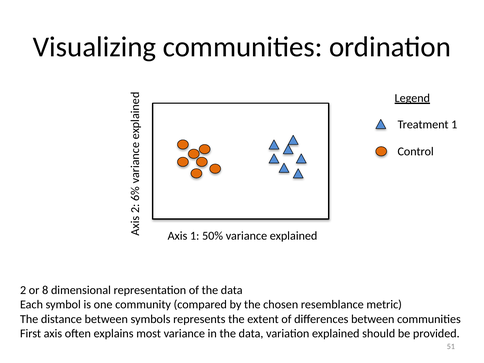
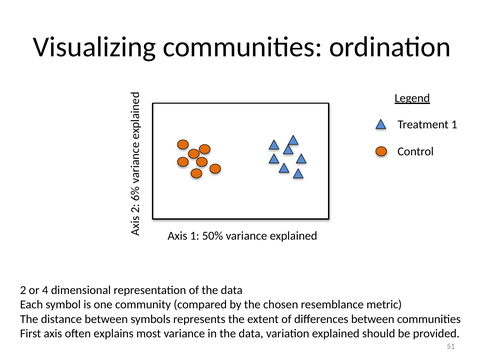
8: 8 -> 4
